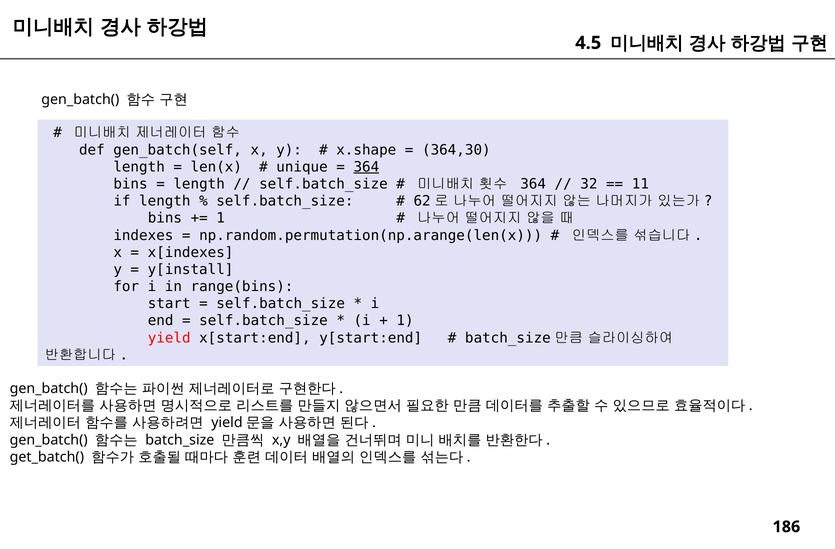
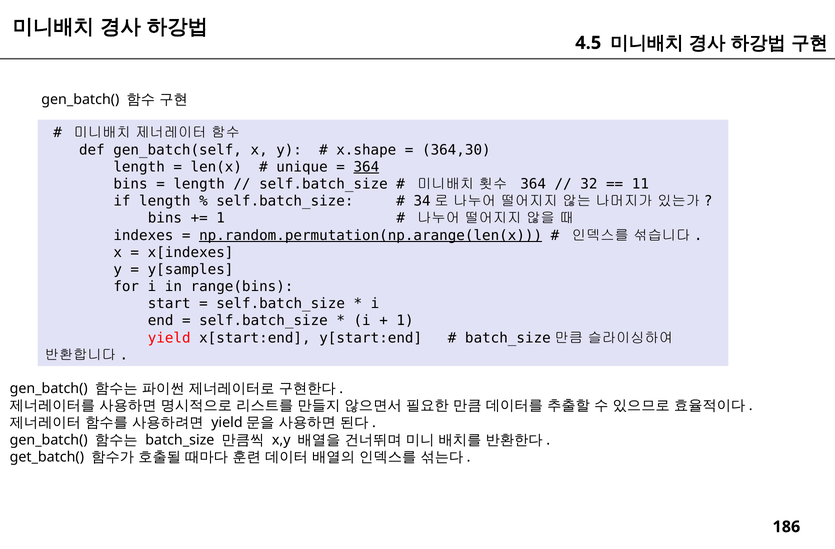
62: 62 -> 34
np.random.permutation(np.arange(len(x underline: none -> present
y[install: y[install -> y[samples
